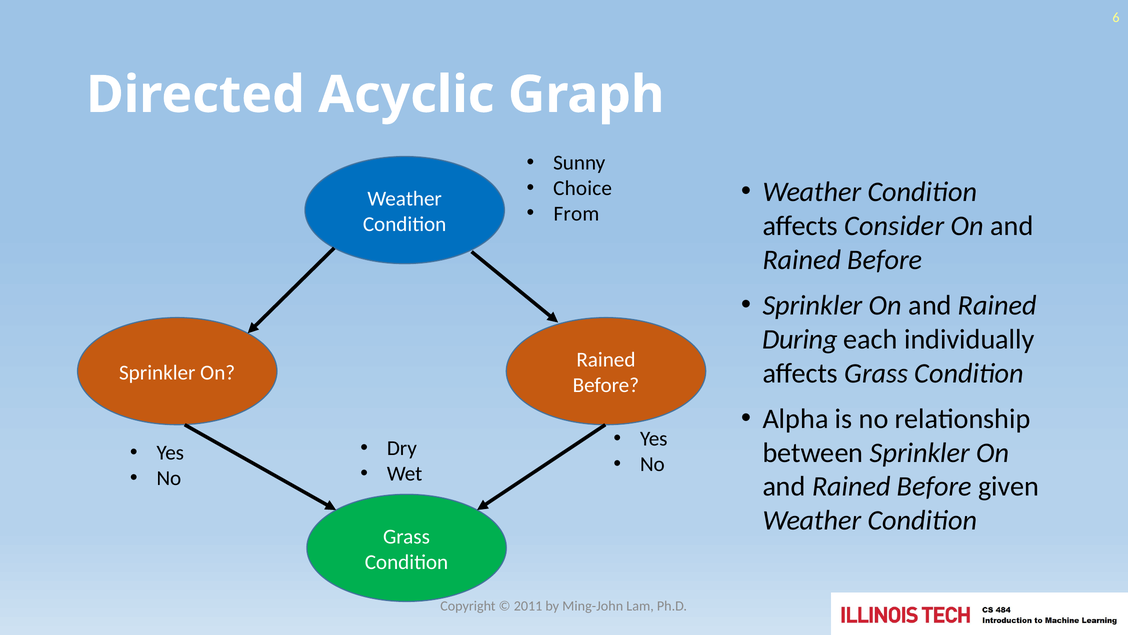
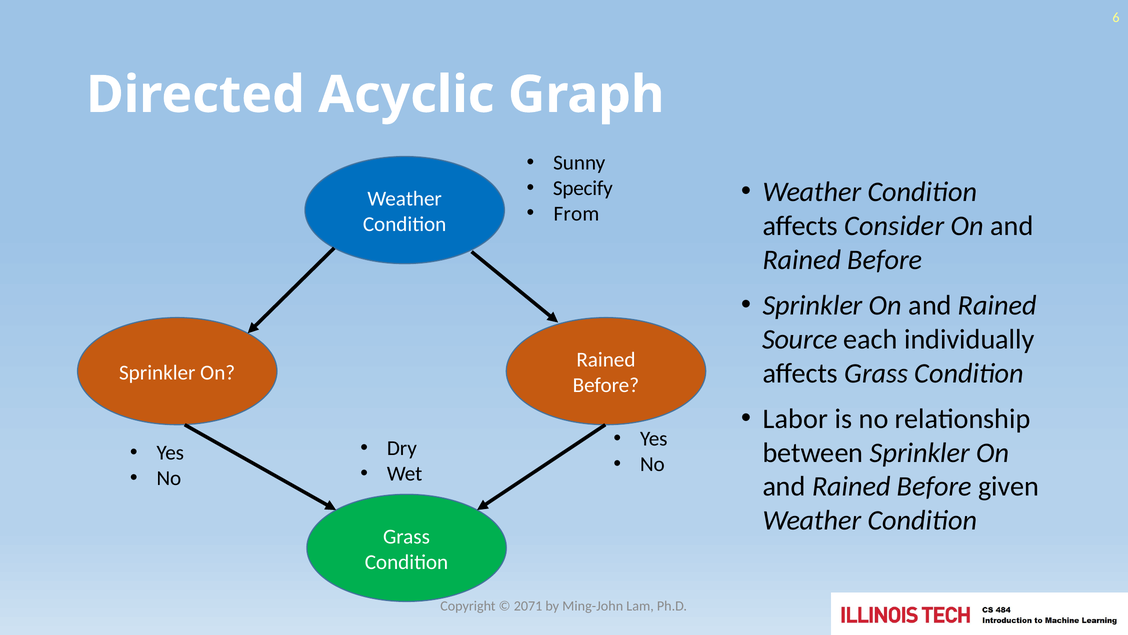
Choice: Choice -> Specify
During: During -> Source
Alpha: Alpha -> Labor
2011: 2011 -> 2071
